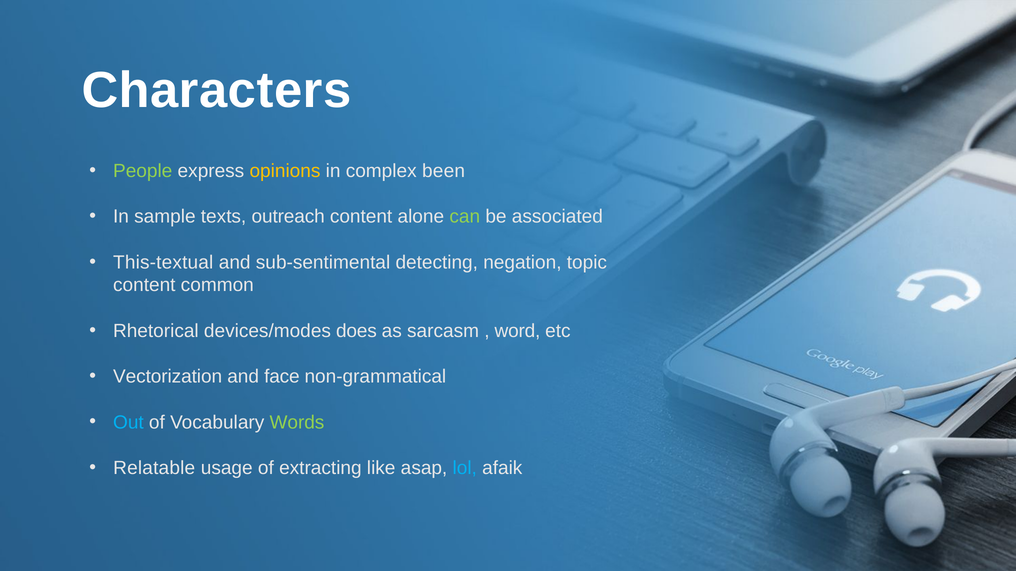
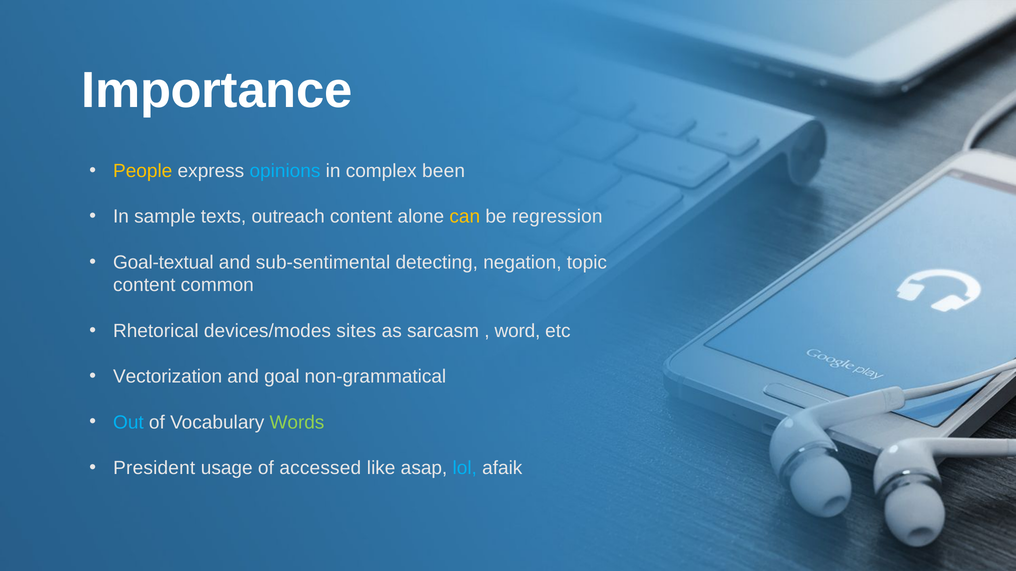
Characters: Characters -> Importance
People colour: light green -> yellow
opinions colour: yellow -> light blue
can colour: light green -> yellow
associated: associated -> regression
This-textual: This-textual -> Goal-textual
does: does -> sites
face: face -> goal
Relatable: Relatable -> President
extracting: extracting -> accessed
